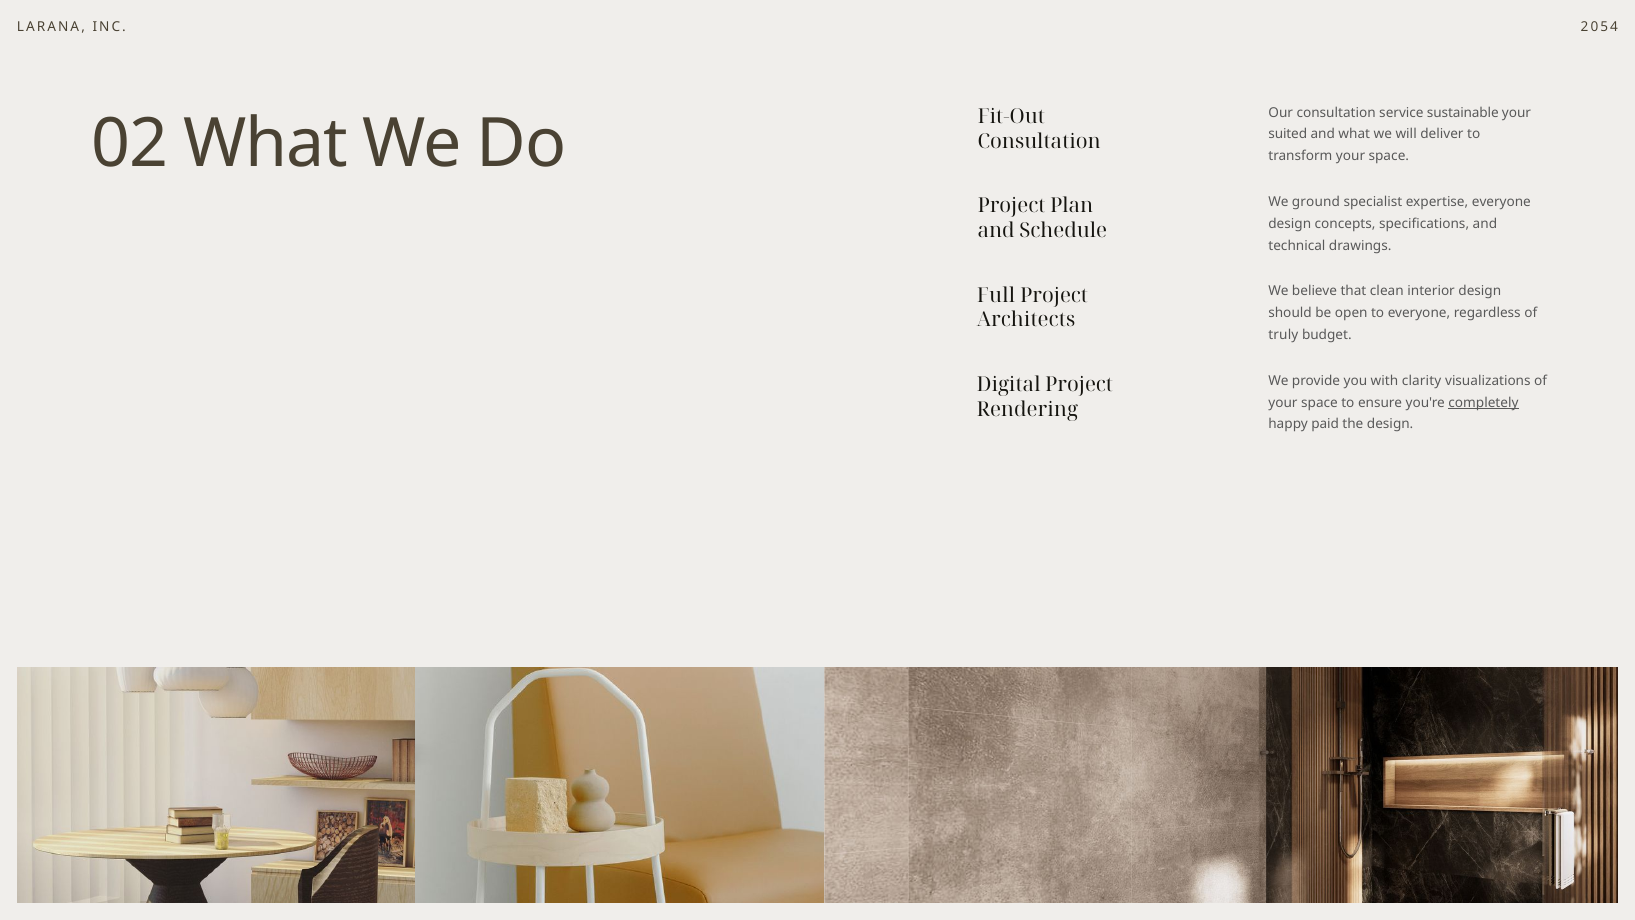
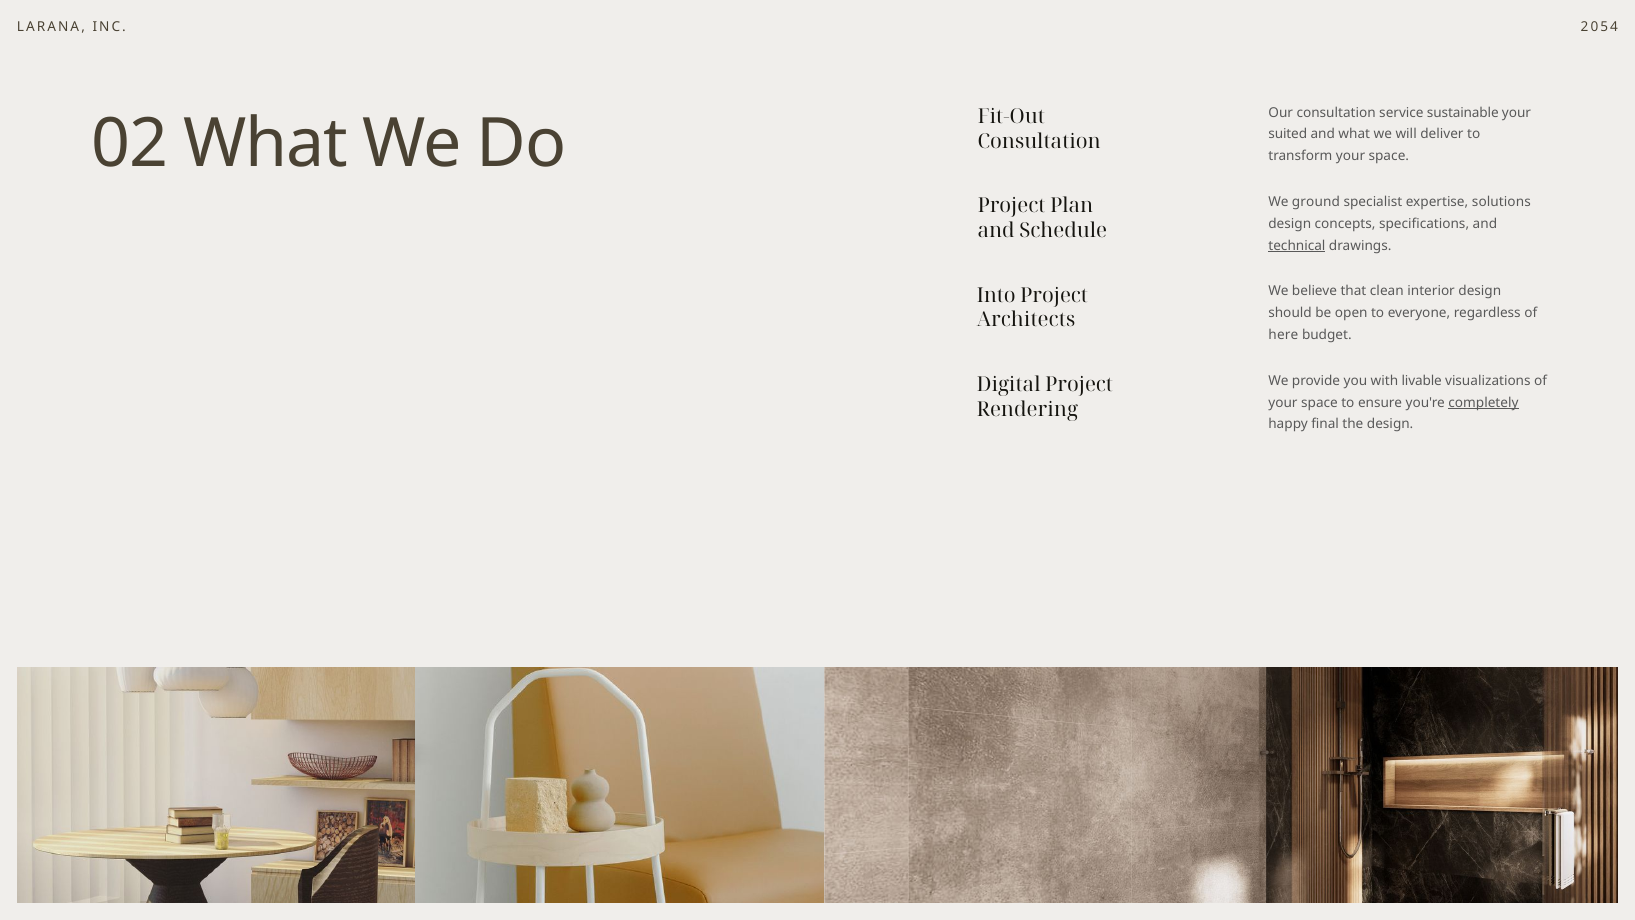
expertise everyone: everyone -> solutions
technical underline: none -> present
Full: Full -> Into
truly: truly -> here
clarity: clarity -> livable
paid: paid -> final
